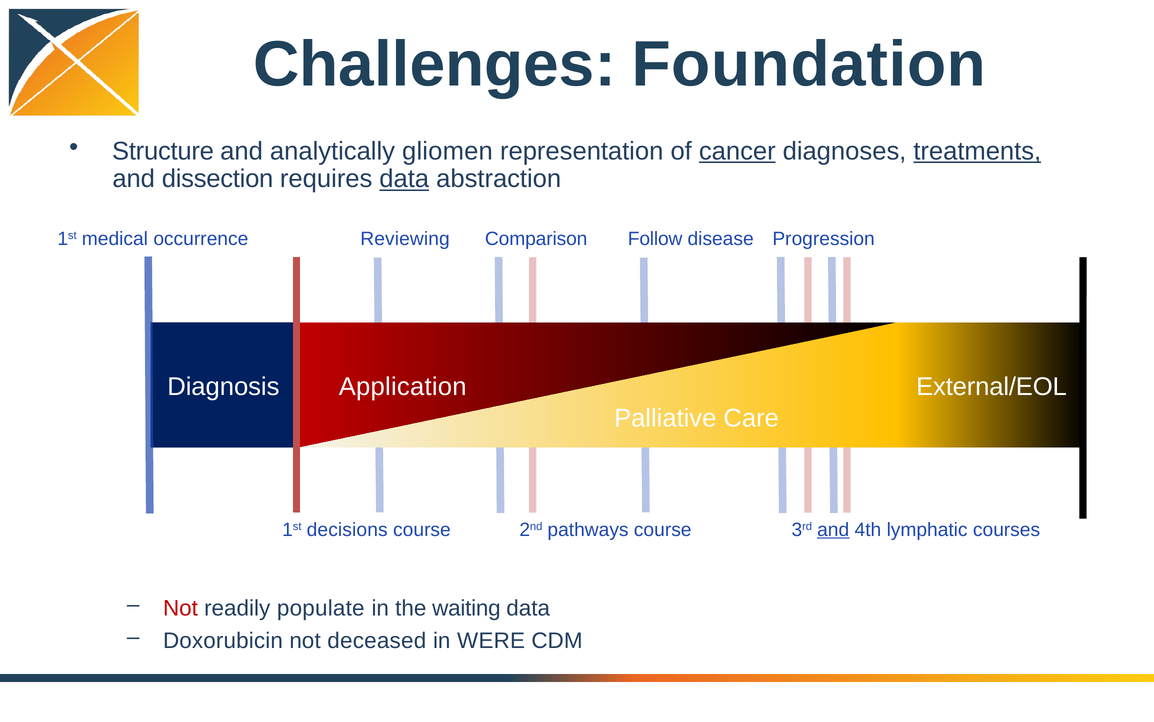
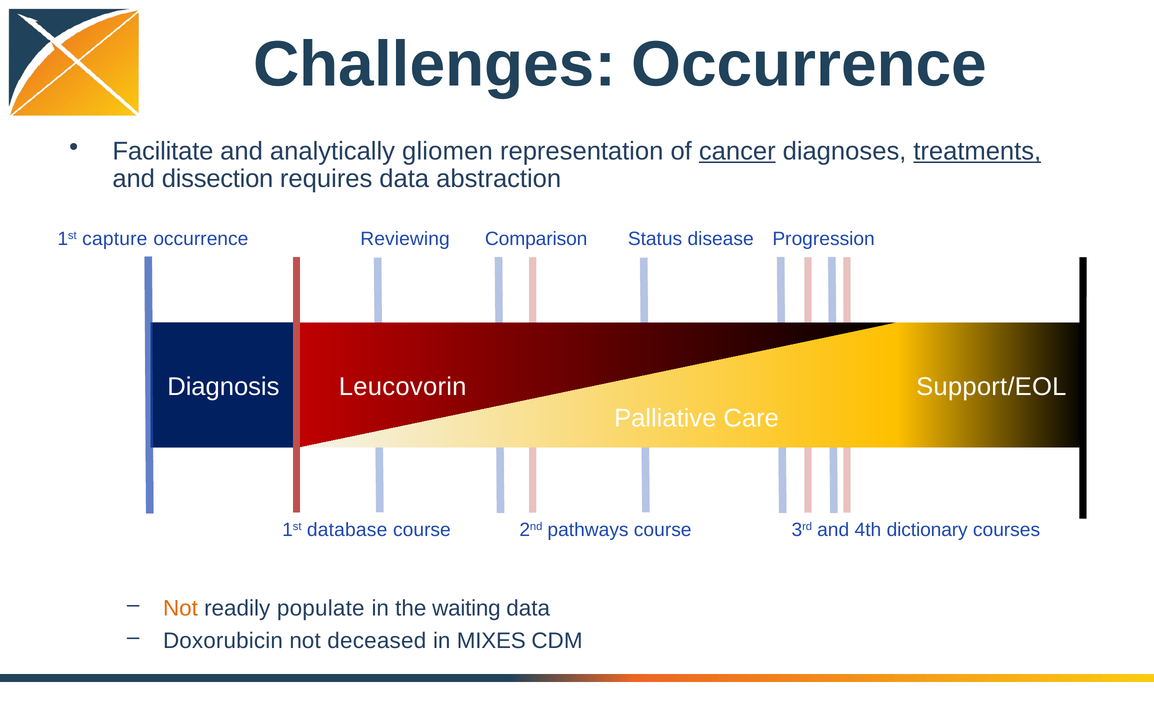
Challenges Foundation: Foundation -> Occurrence
Structure: Structure -> Facilitate
data at (404, 179) underline: present -> none
medical: medical -> capture
Follow: Follow -> Status
Application: Application -> Leucovorin
External/EOL: External/EOL -> Support/EOL
decisions: decisions -> database
and at (833, 529) underline: present -> none
lymphatic: lymphatic -> dictionary
Not at (180, 608) colour: red -> orange
WERE: WERE -> MIXES
